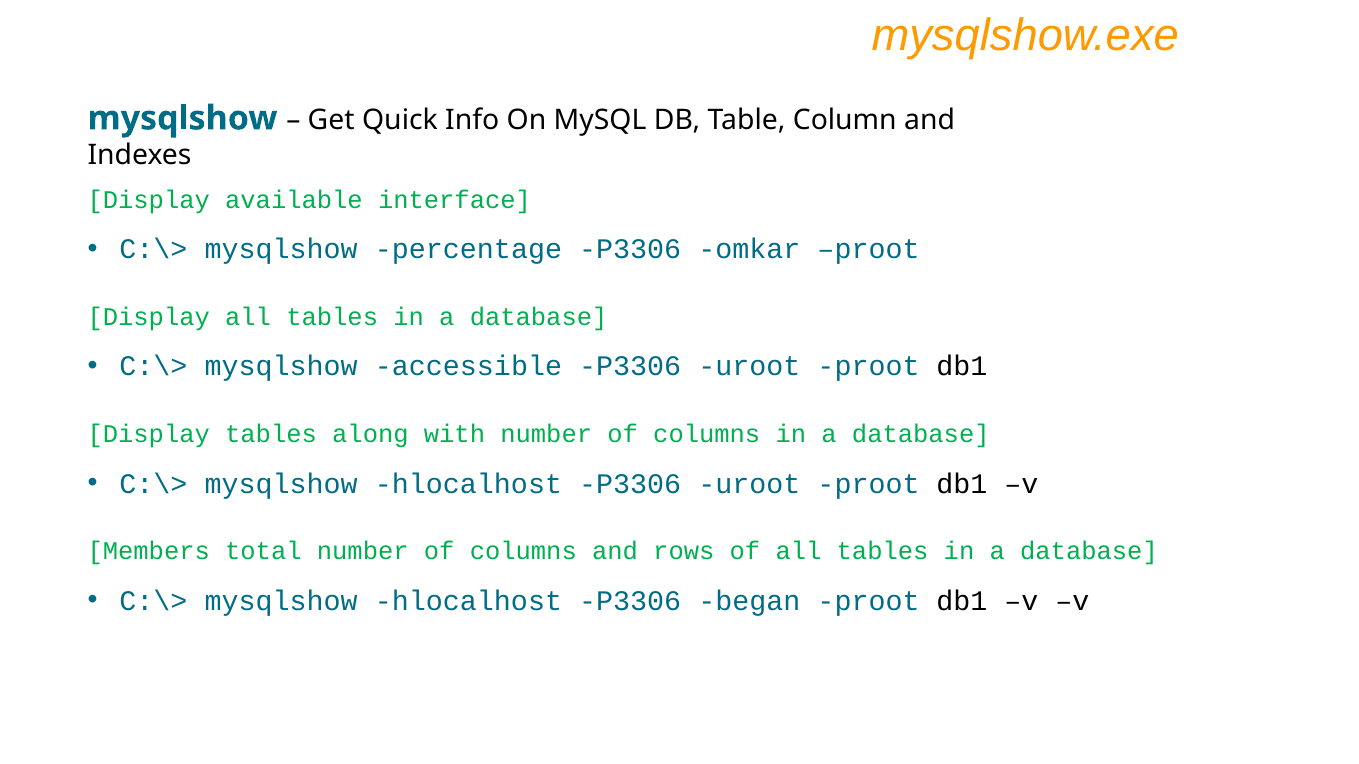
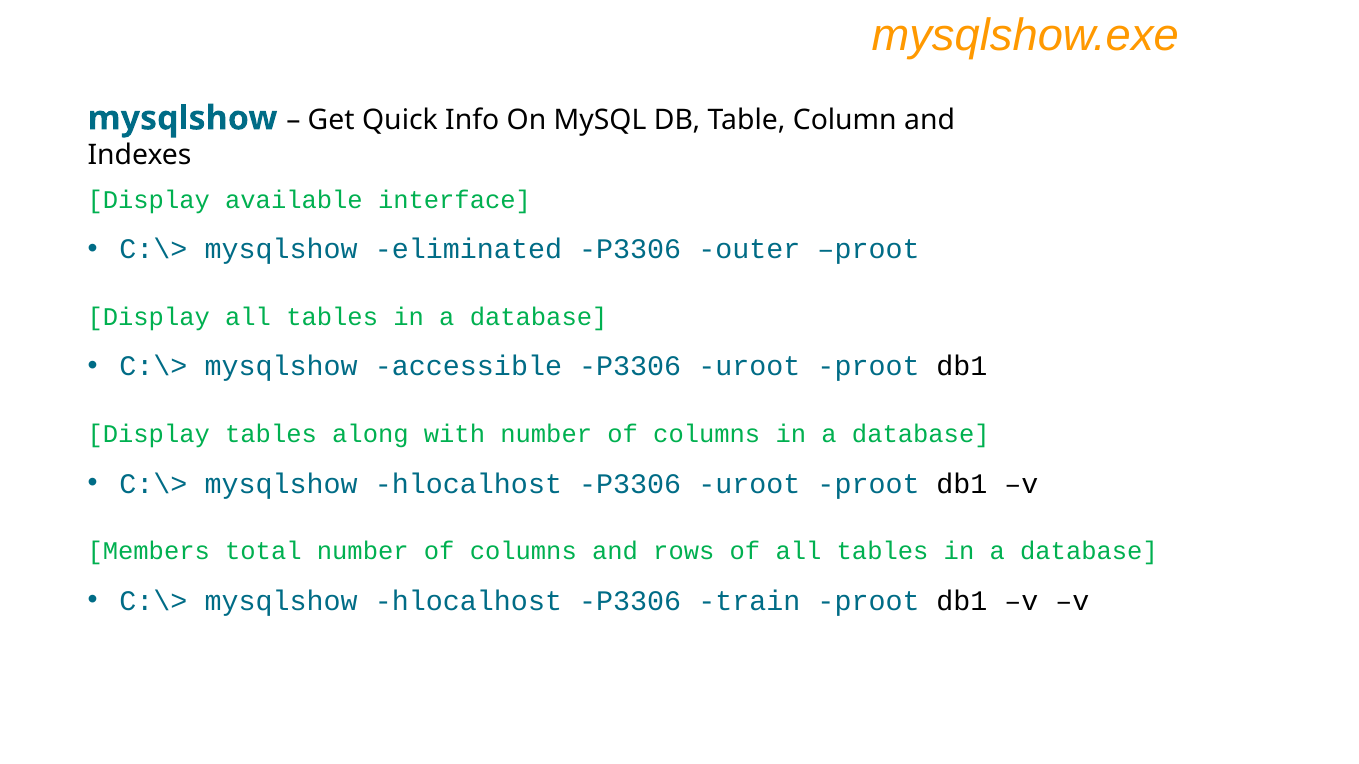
percentage: percentage -> eliminated
omkar: omkar -> outer
began: began -> train
